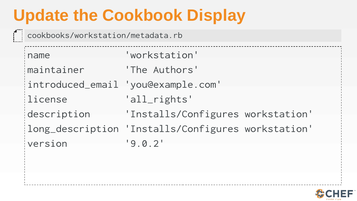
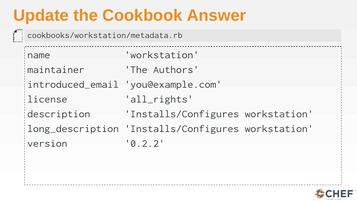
Display: Display -> Answer
9.0.2: 9.0.2 -> 0.2.2
